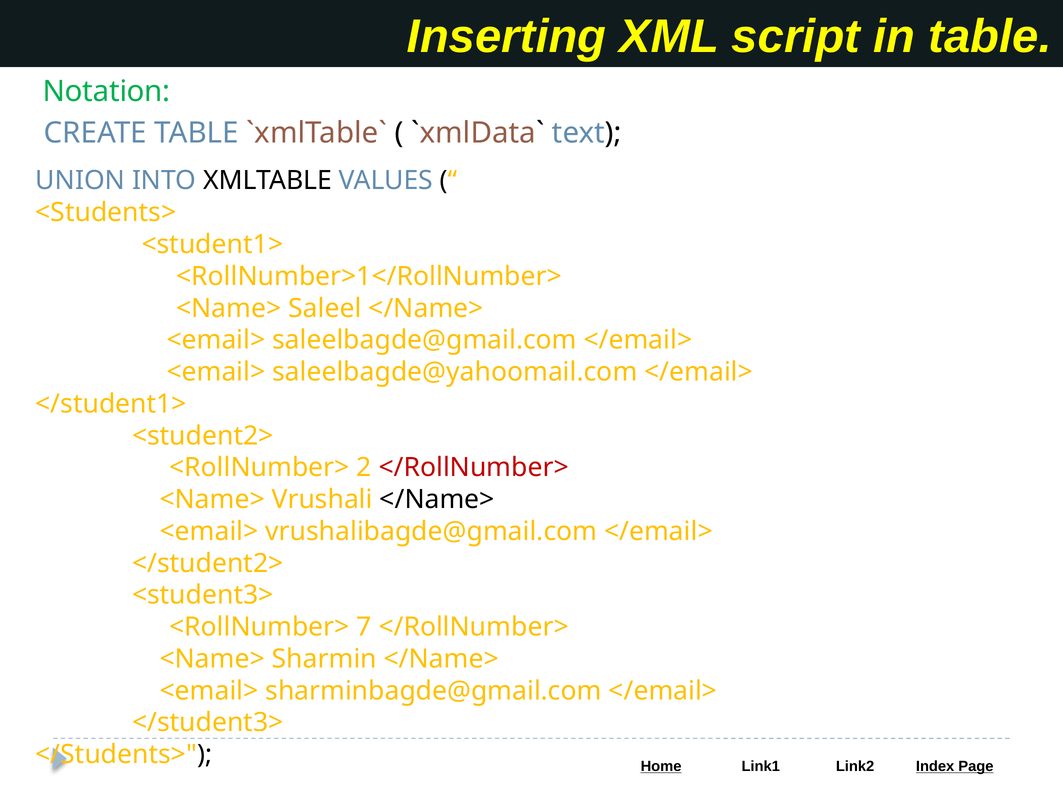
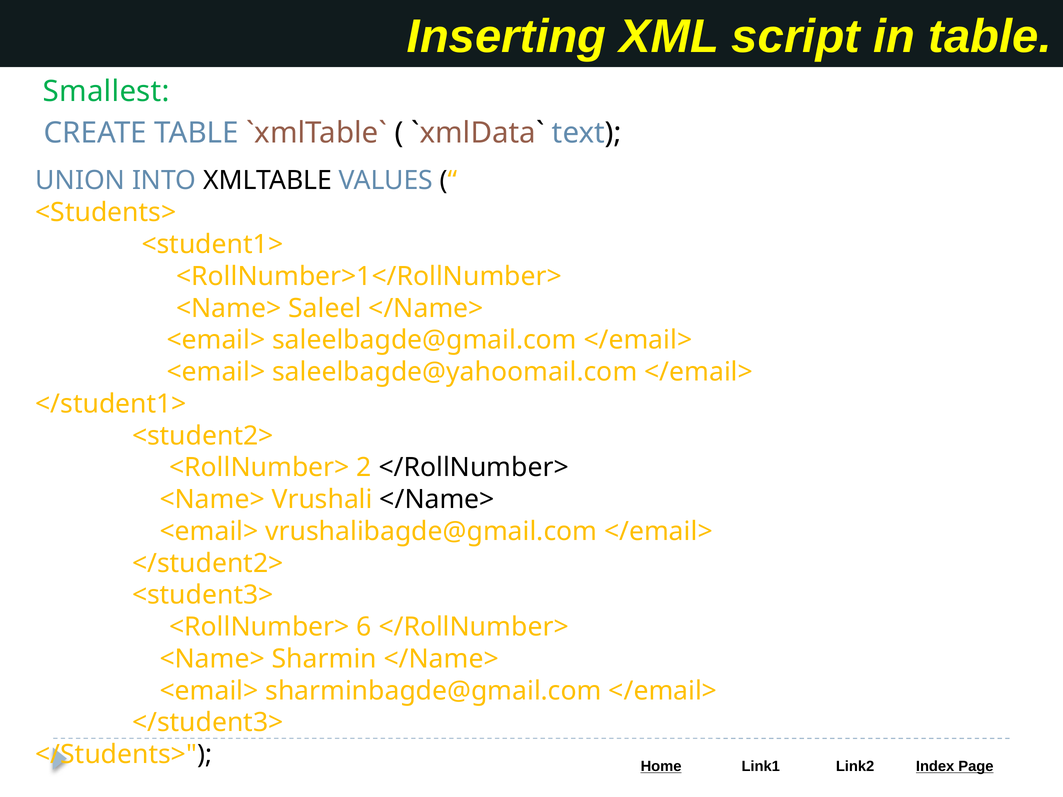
Notation: Notation -> Smallest
</RollNumber> at (474, 468) colour: red -> black
7: 7 -> 6
